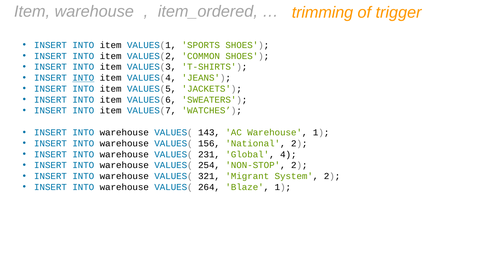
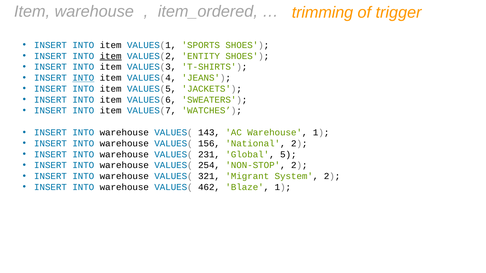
item at (111, 56) underline: none -> present
COMMON: COMMON -> ENTITY
4: 4 -> 5
264: 264 -> 462
